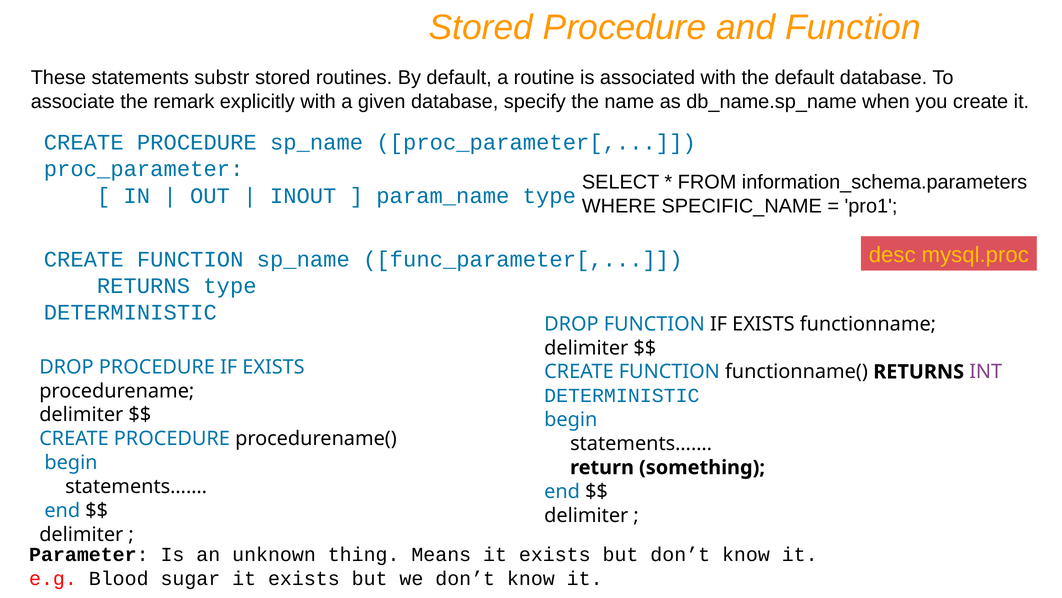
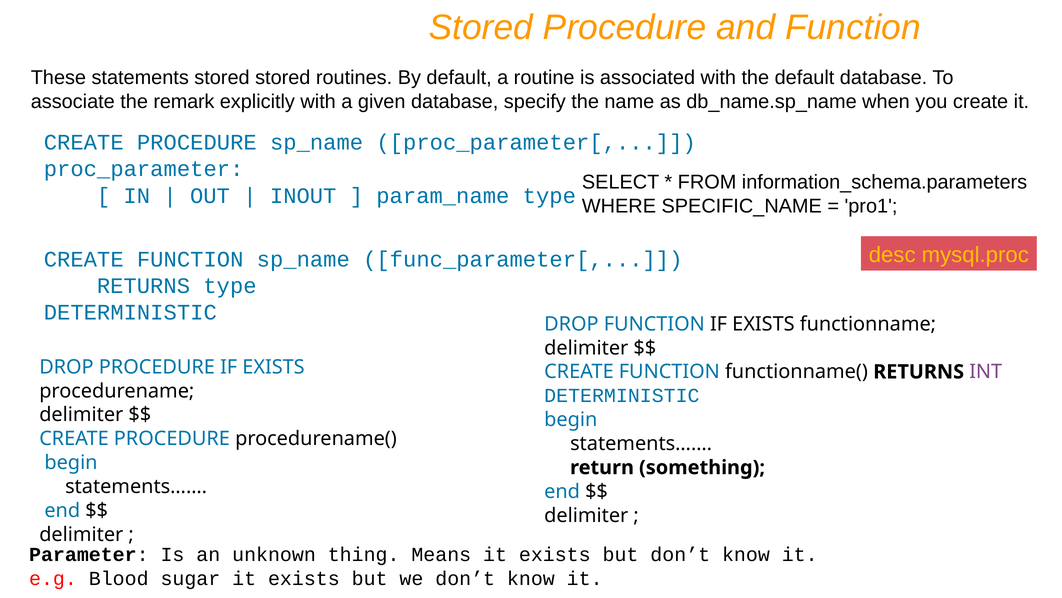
statements substr: substr -> stored
